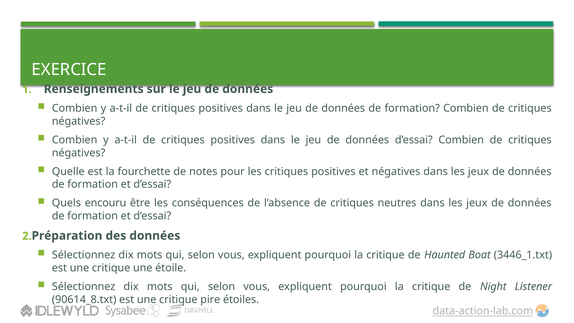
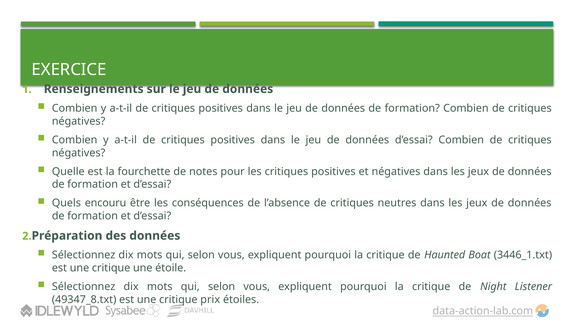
90614_8.txt: 90614_8.txt -> 49347_8.txt
pire: pire -> prix
